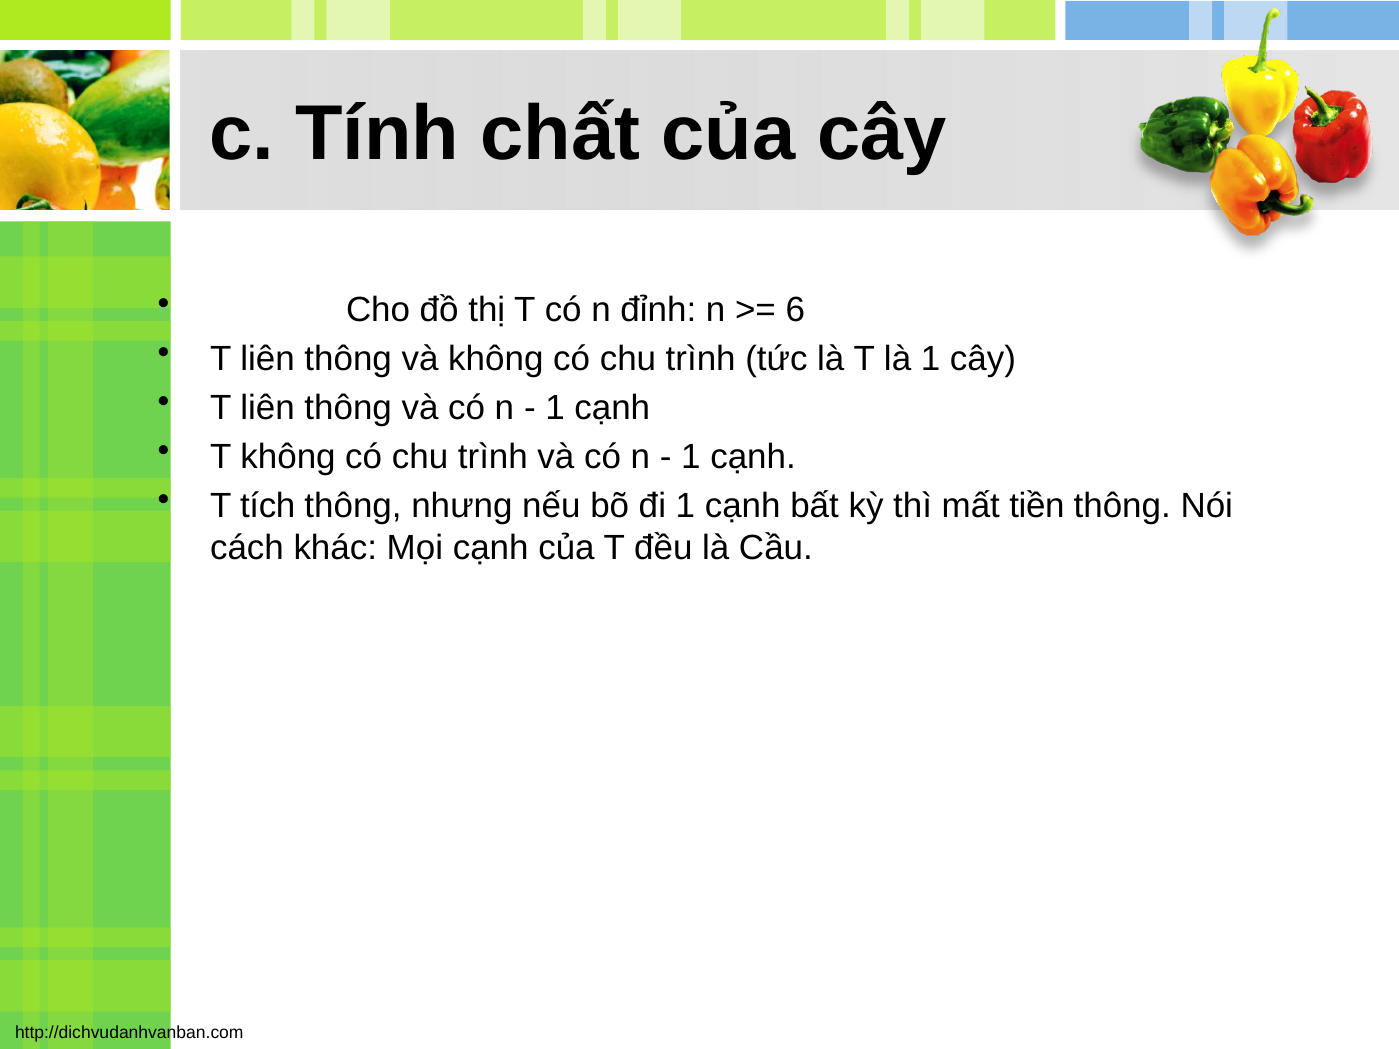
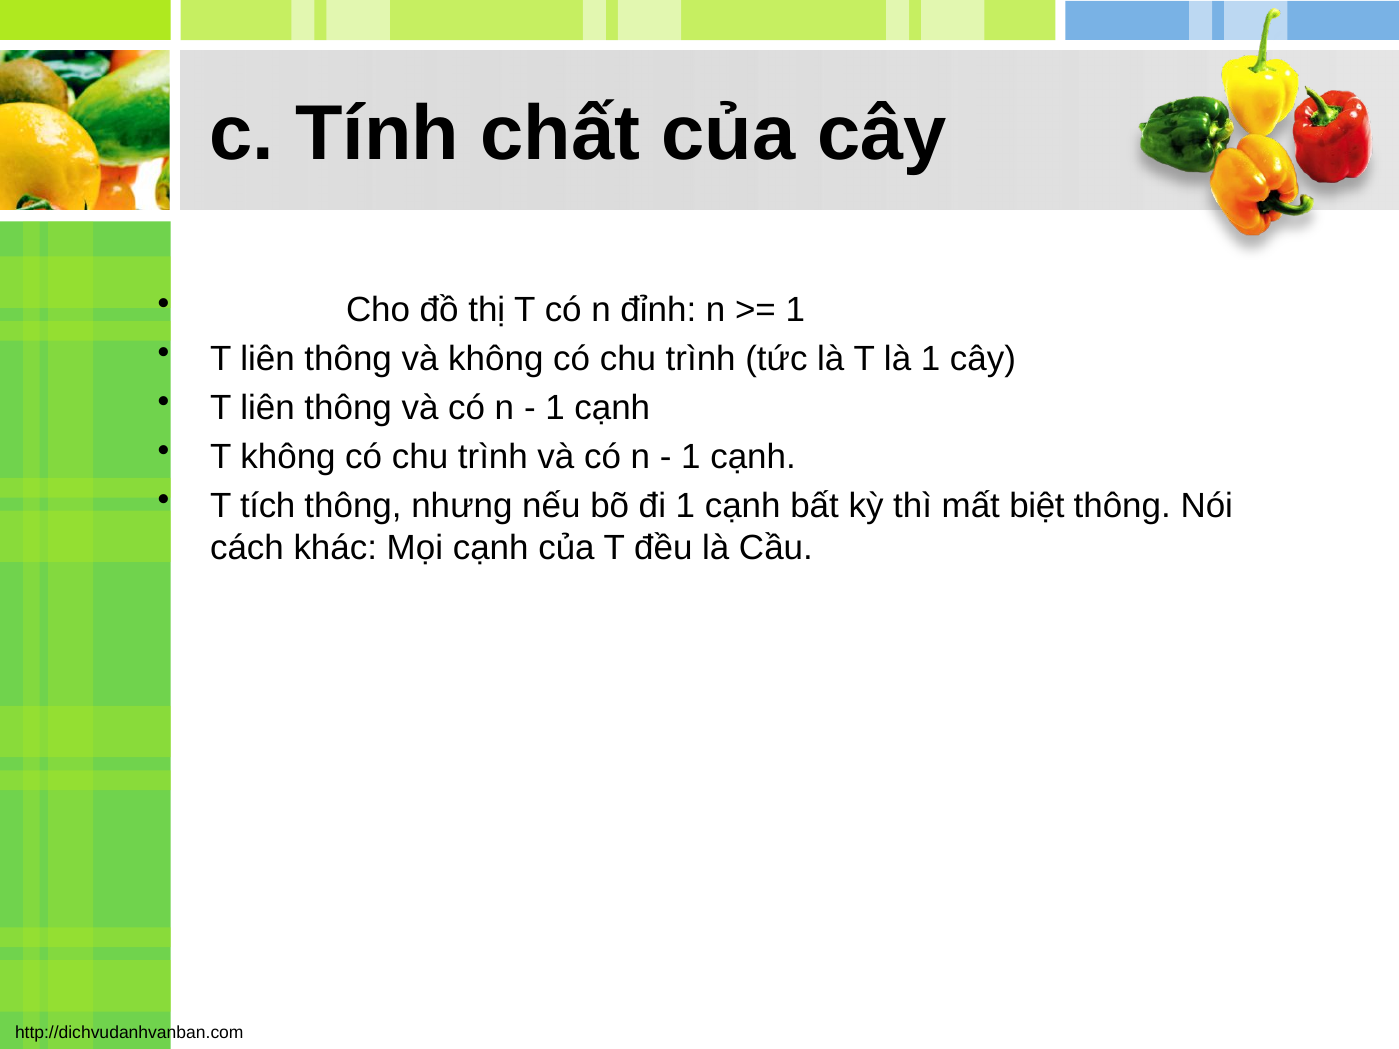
6 at (795, 310): 6 -> 1
tiền: tiền -> biệt
